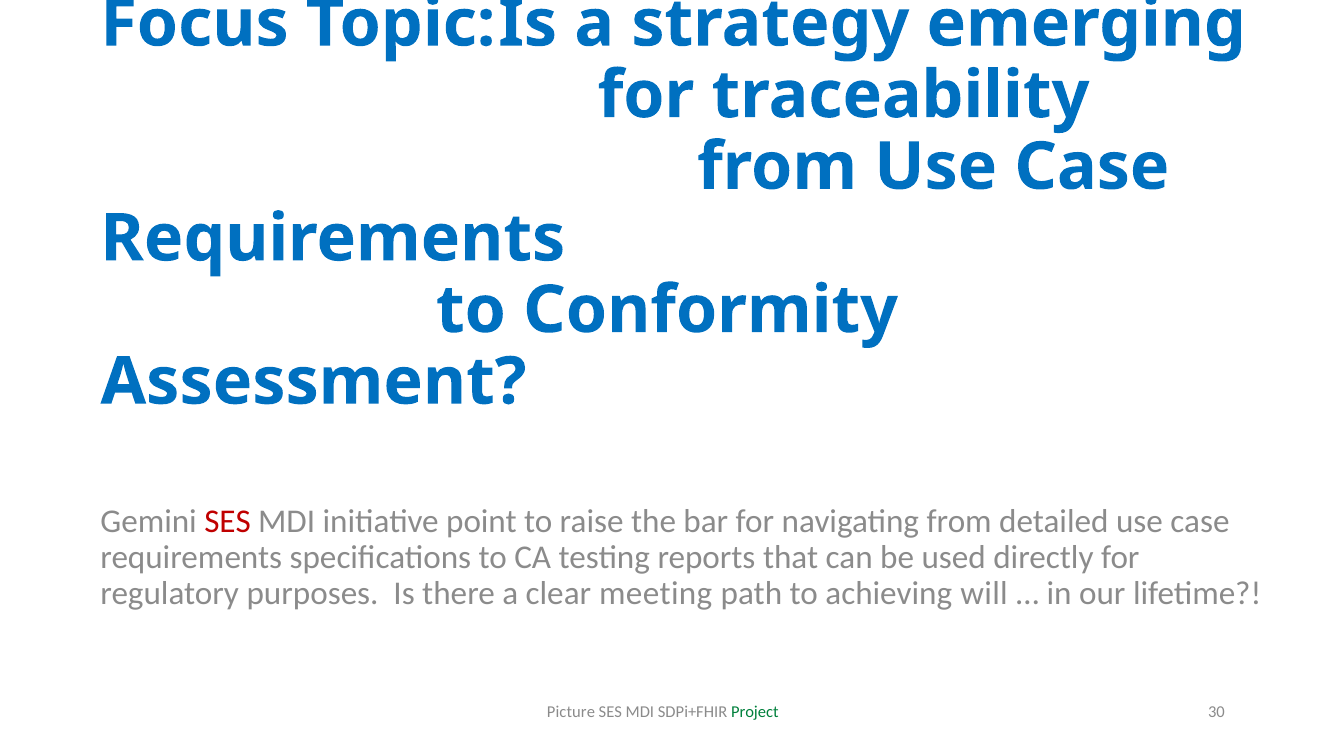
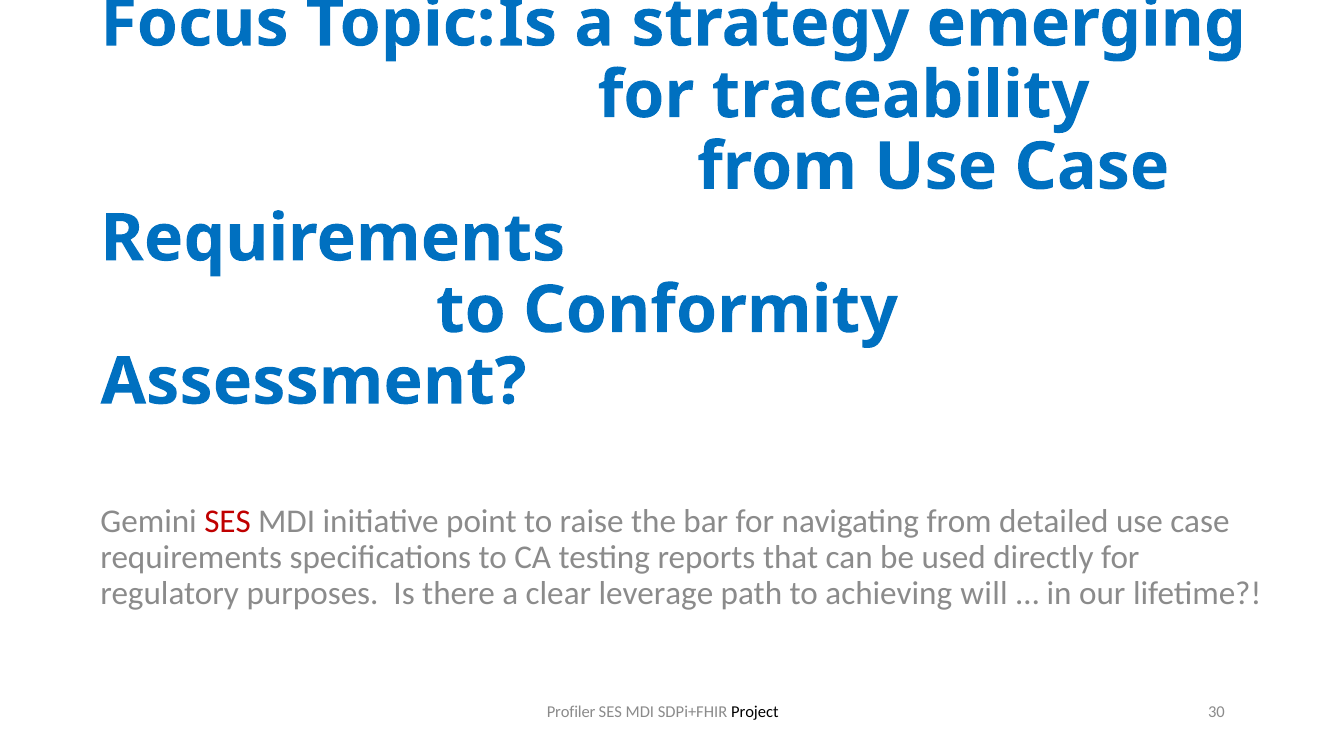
meeting: meeting -> leverage
Picture: Picture -> Profiler
Project colour: green -> black
